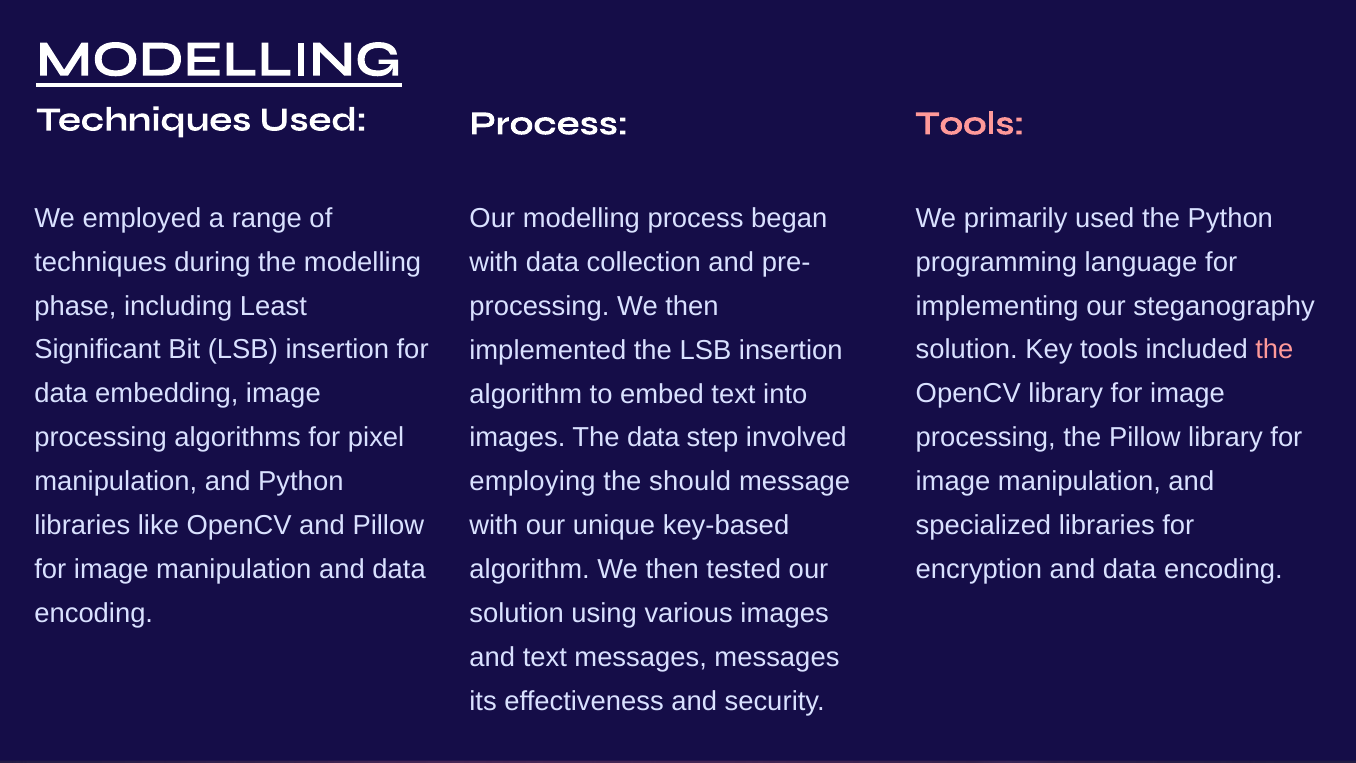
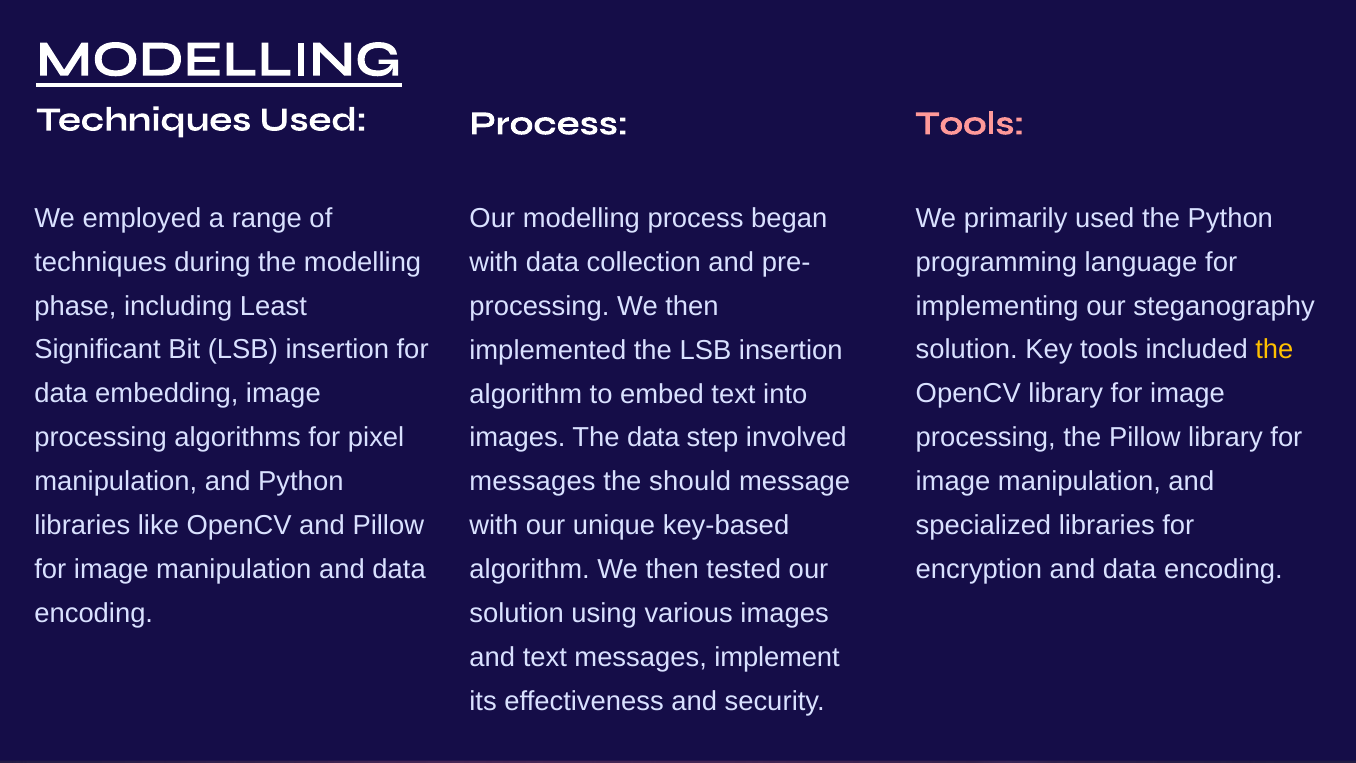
the at (1274, 350) colour: pink -> yellow
employing at (533, 482): employing -> messages
messages messages: messages -> implement
